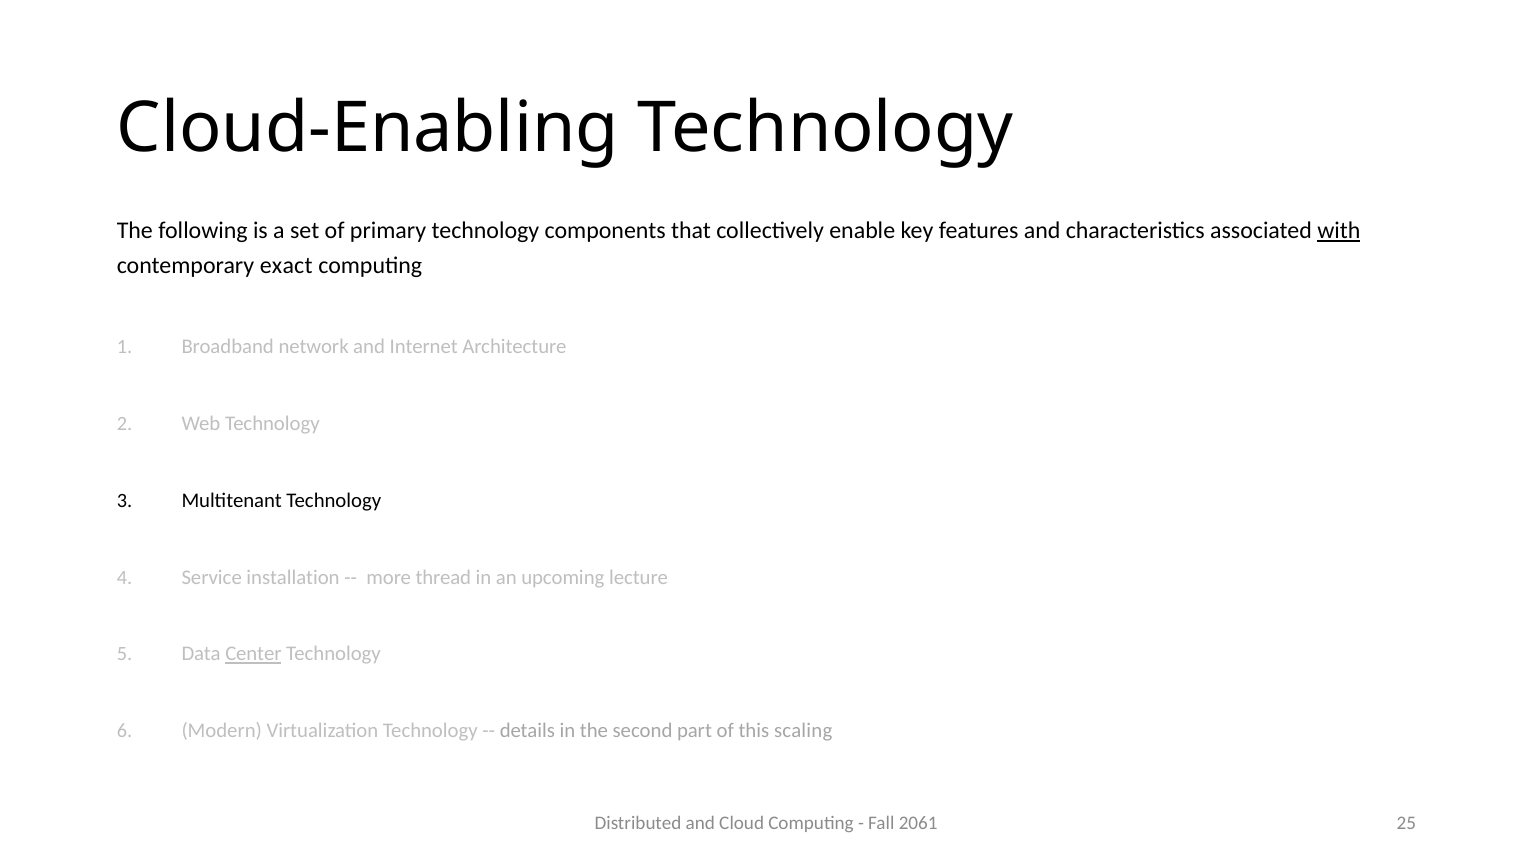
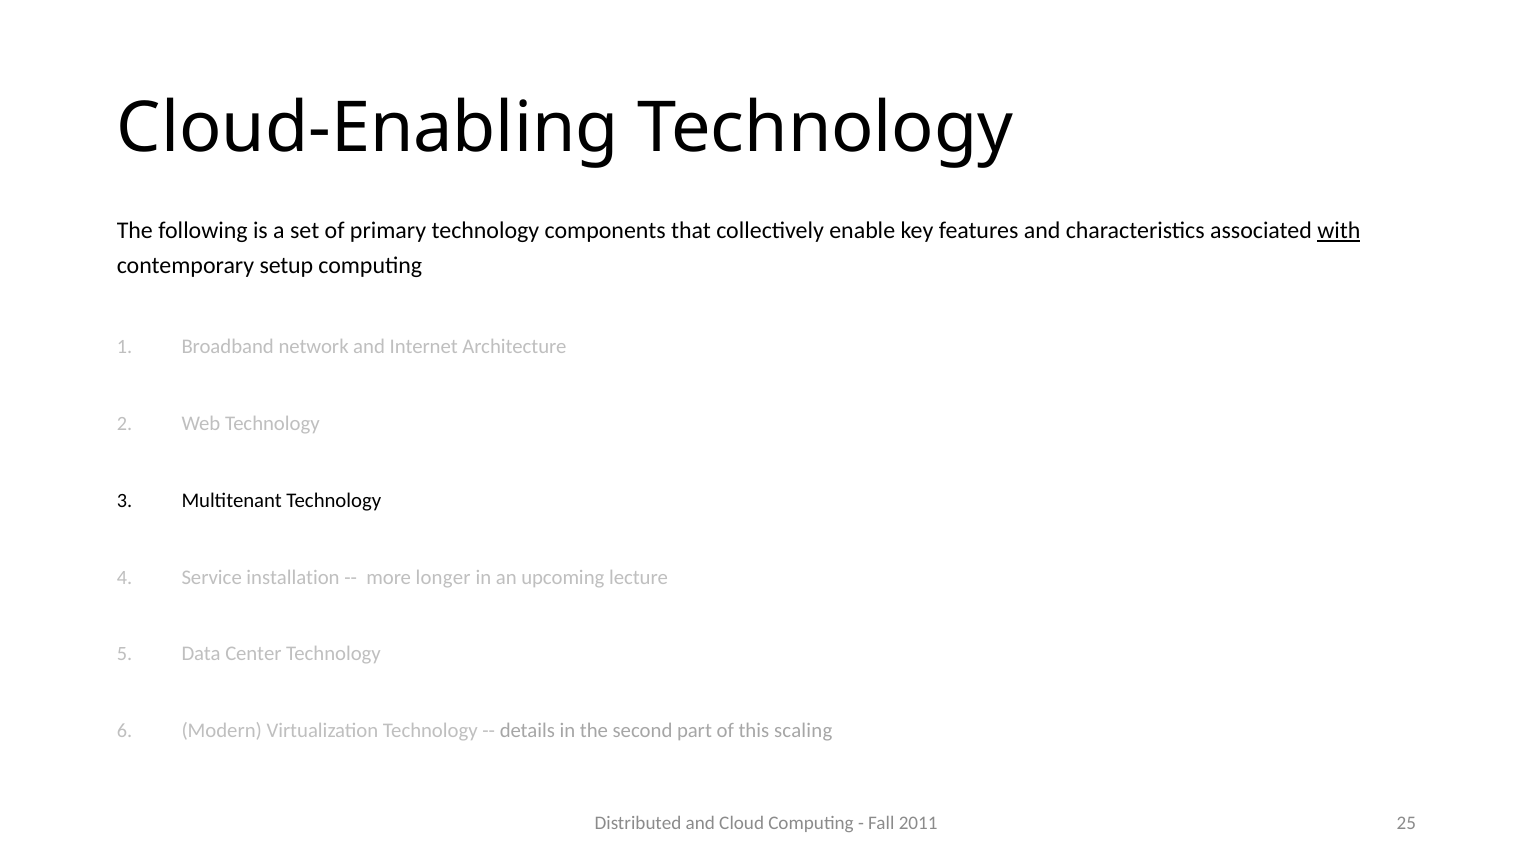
exact: exact -> setup
thread: thread -> longer
Center underline: present -> none
2061: 2061 -> 2011
